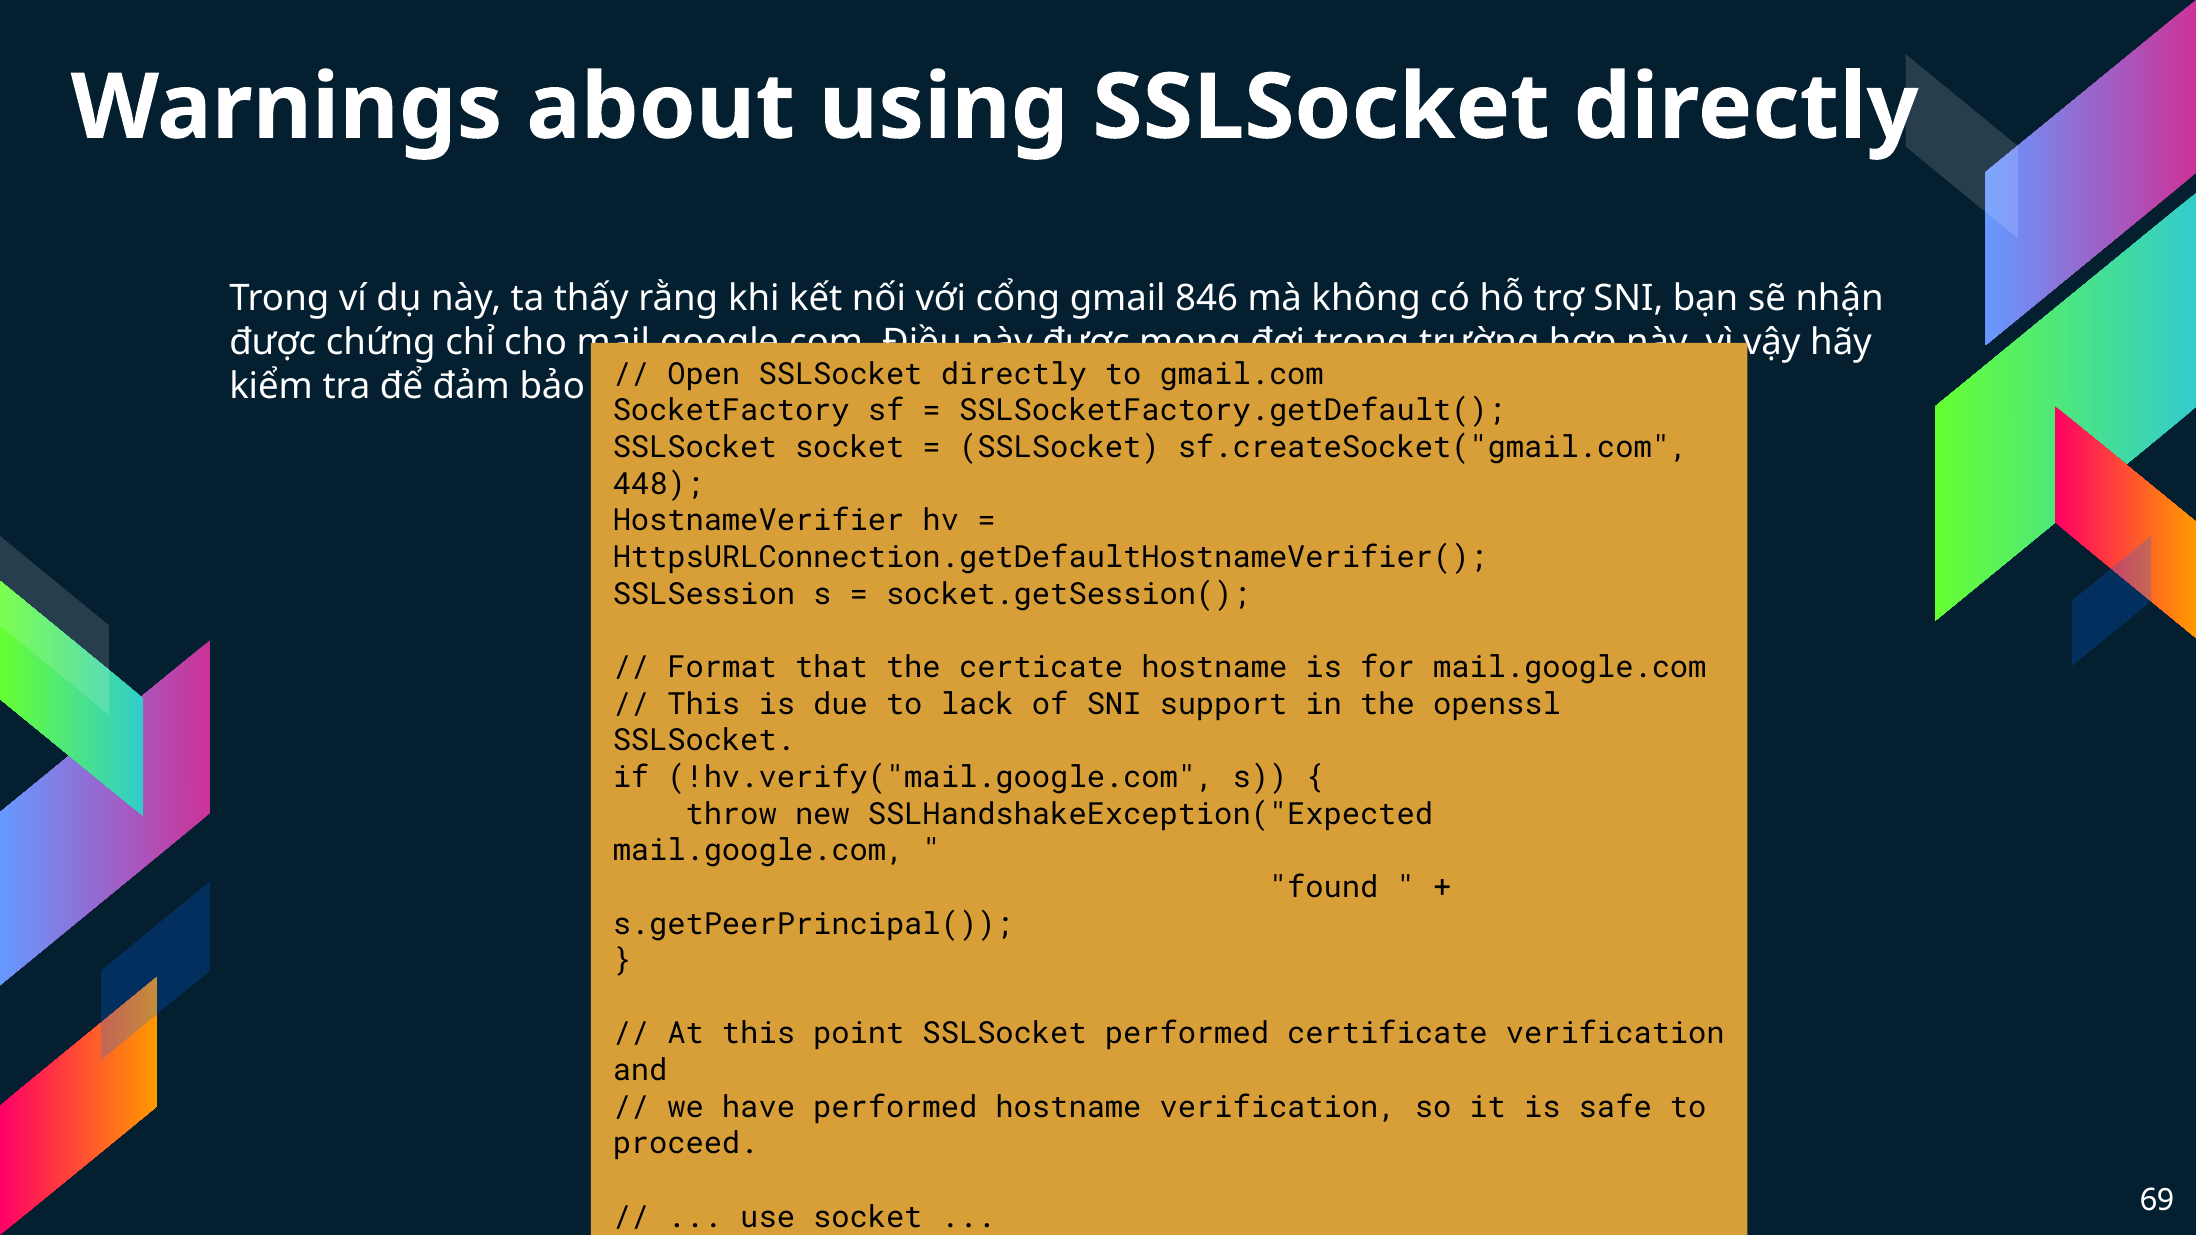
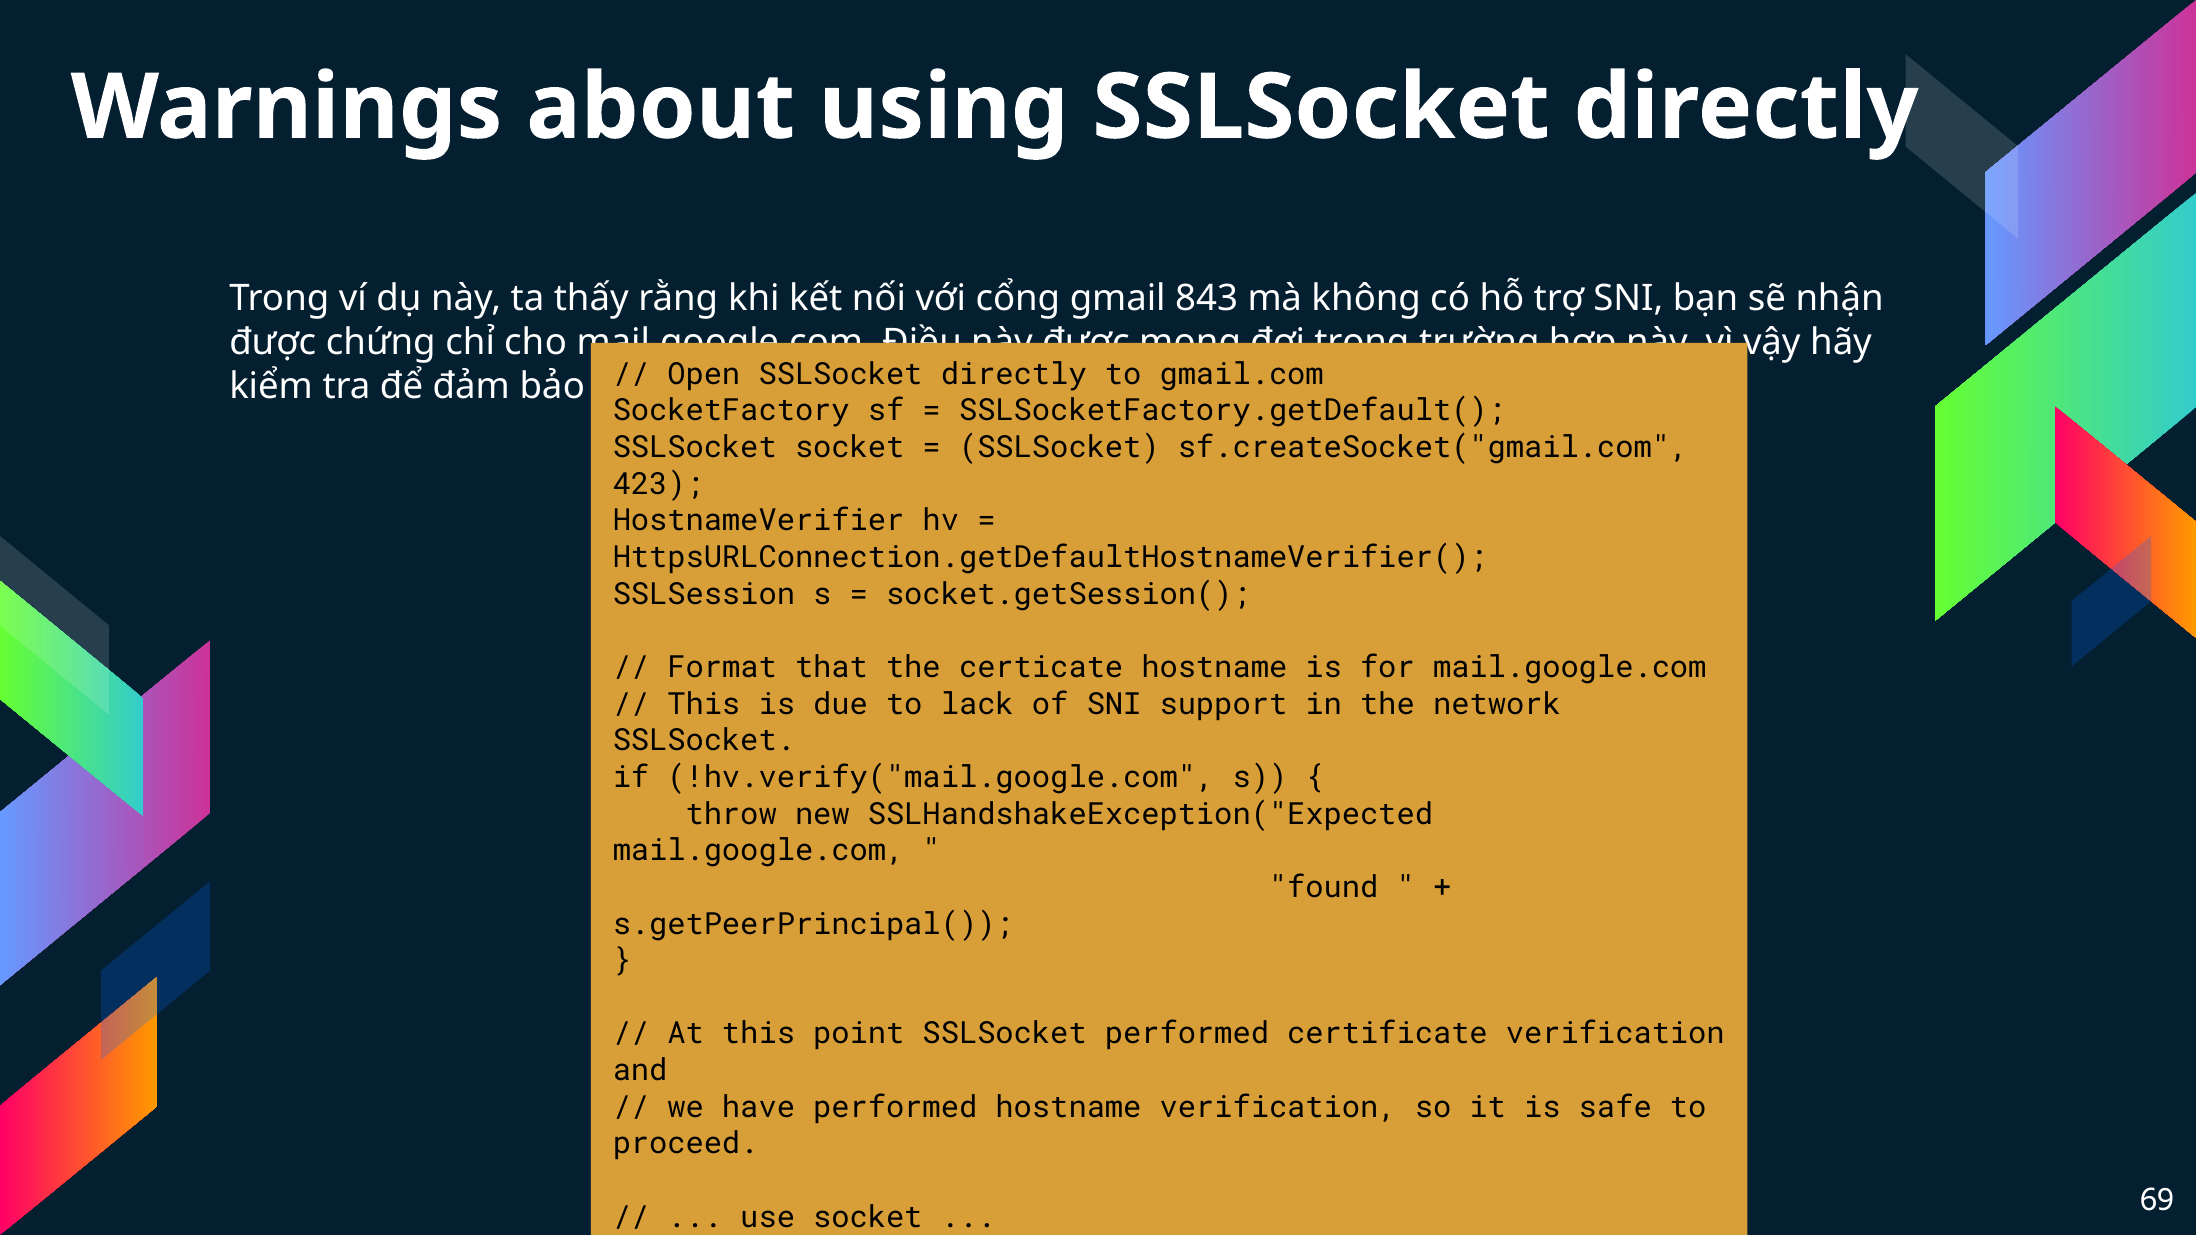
846: 846 -> 843
448: 448 -> 423
openssl: openssl -> network
